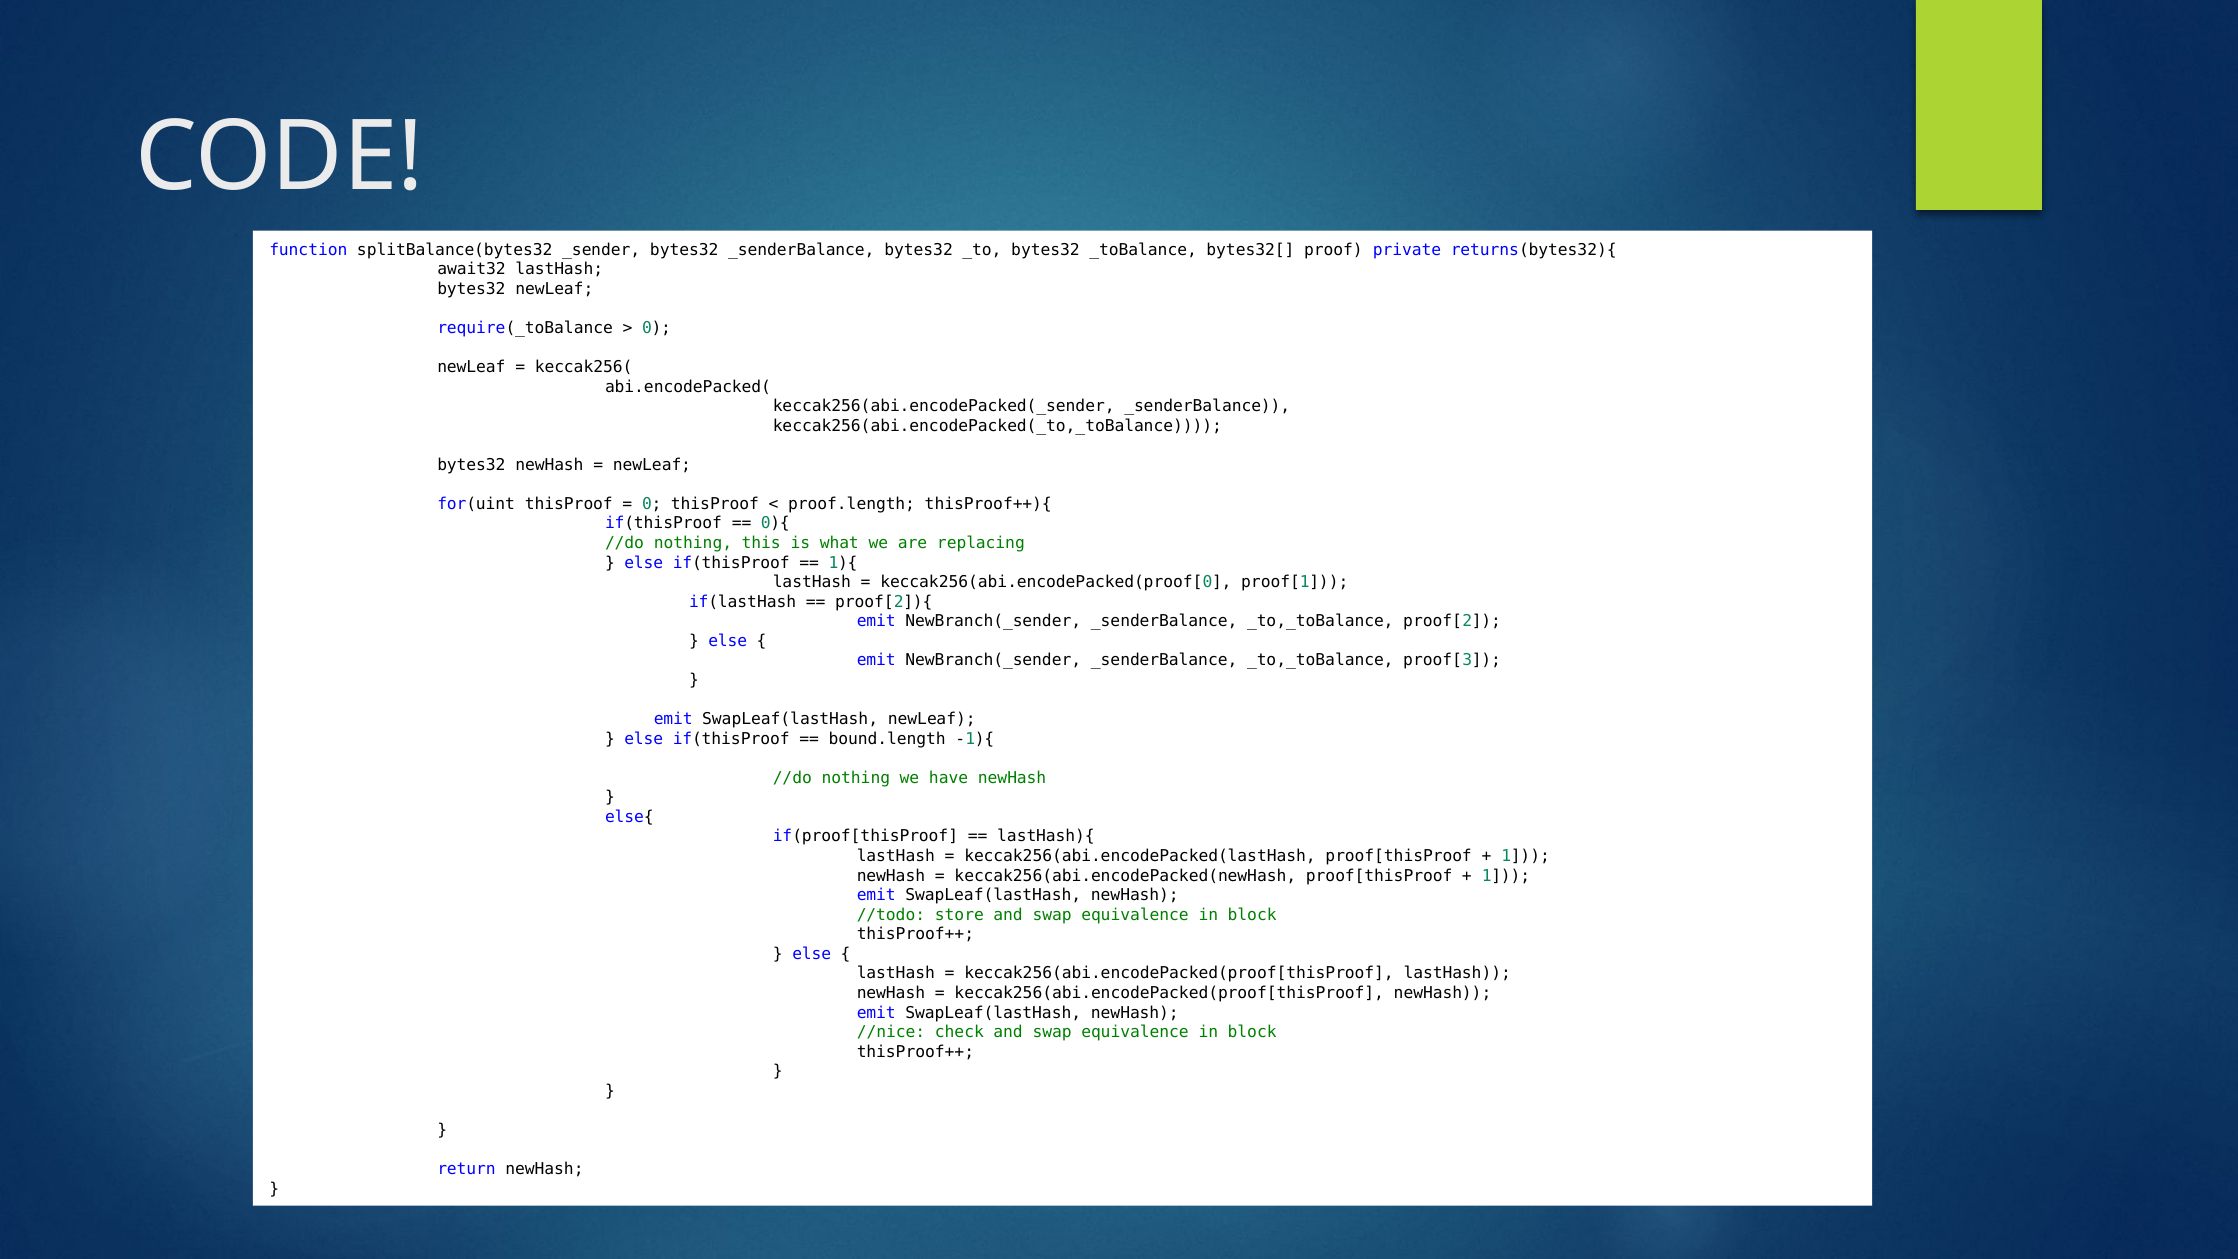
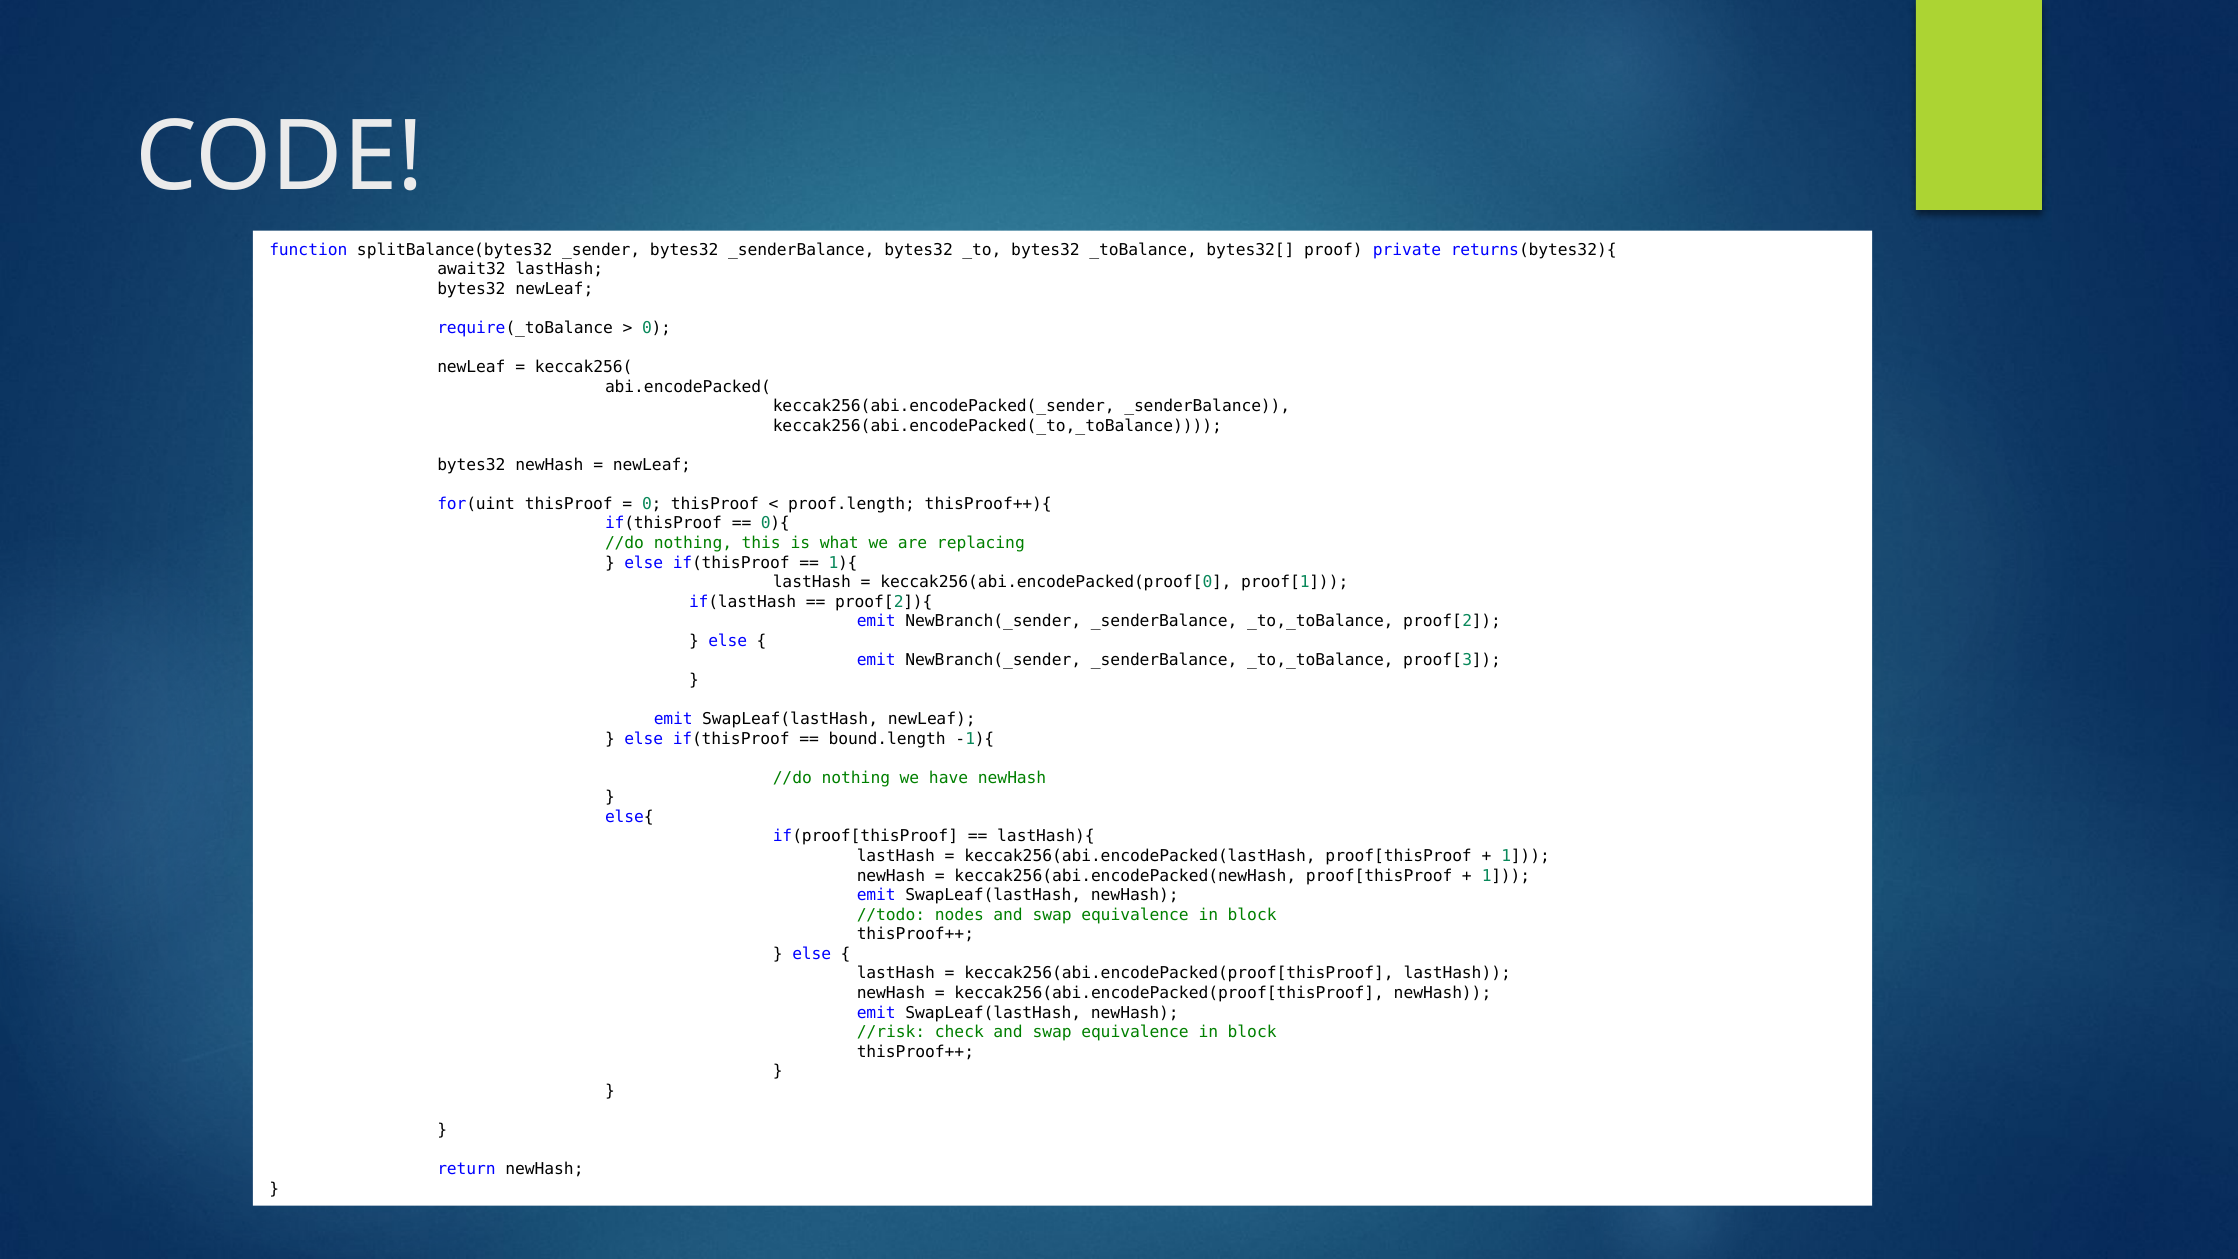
store: store -> nodes
//nice: //nice -> //risk
